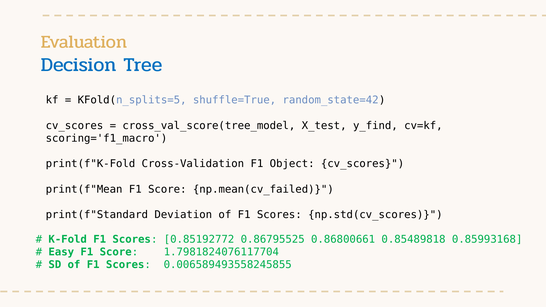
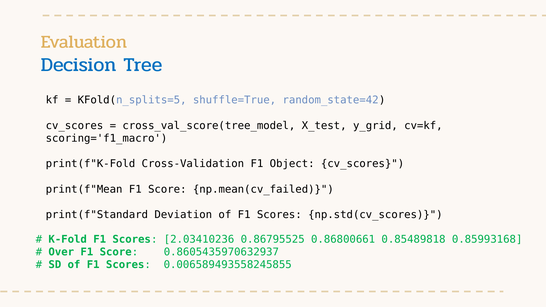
y_find: y_find -> y_grid
0.85192772: 0.85192772 -> 2.03410236
Easy: Easy -> Over
1.7981824076117704: 1.7981824076117704 -> 0.8605435970632937
